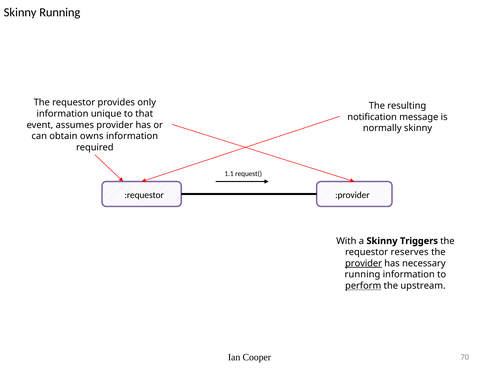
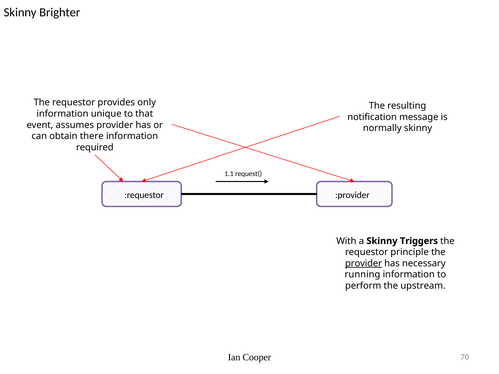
Skinny Running: Running -> Brighter
owns: owns -> there
reserves: reserves -> principle
perform underline: present -> none
